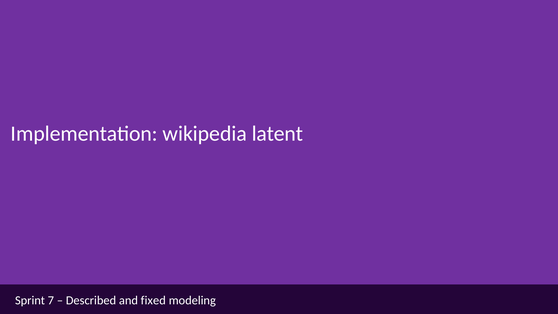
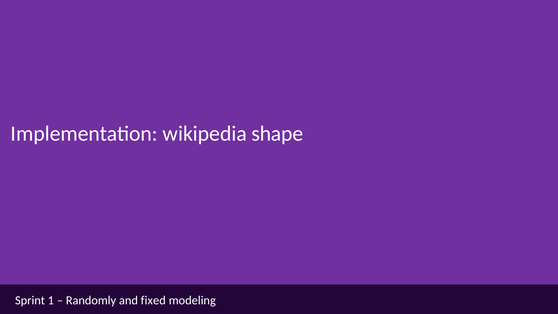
latent: latent -> shape
7: 7 -> 1
Described: Described -> Randomly
